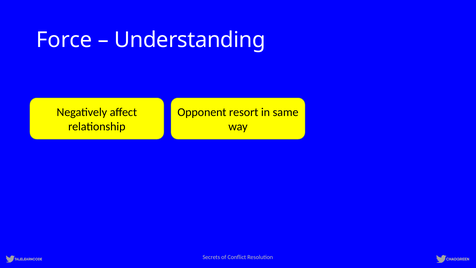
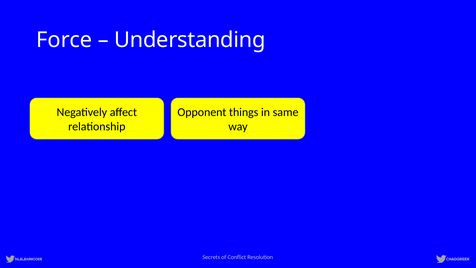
resort: resort -> things
